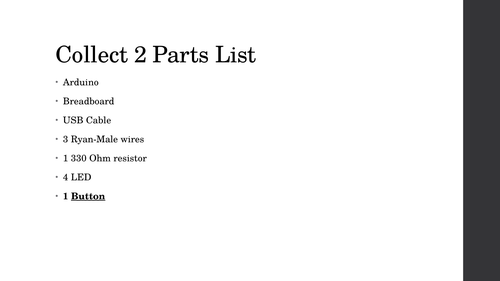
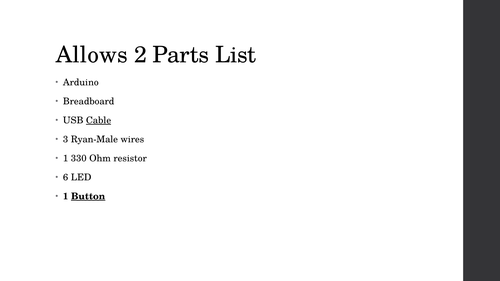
Collect: Collect -> Allows
Cable underline: none -> present
4: 4 -> 6
